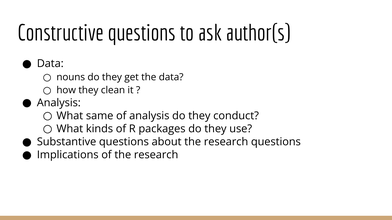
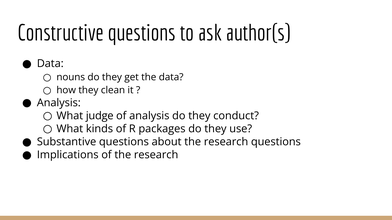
same: same -> judge
